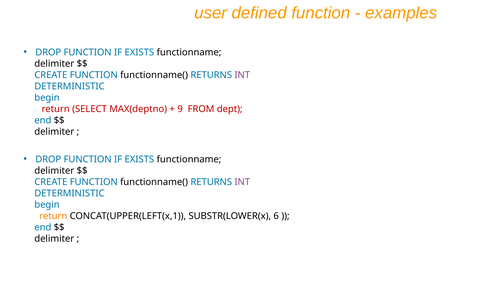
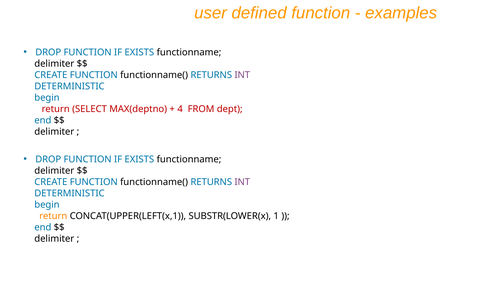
9: 9 -> 4
6: 6 -> 1
